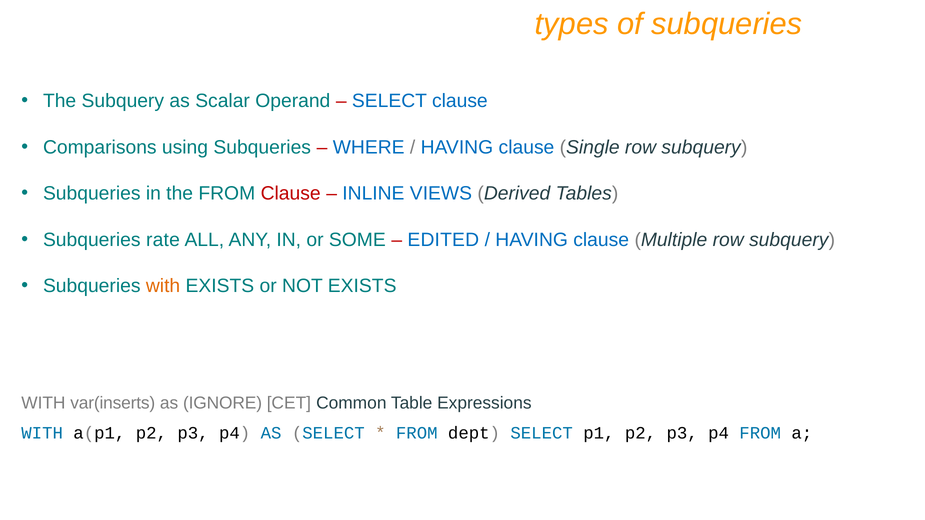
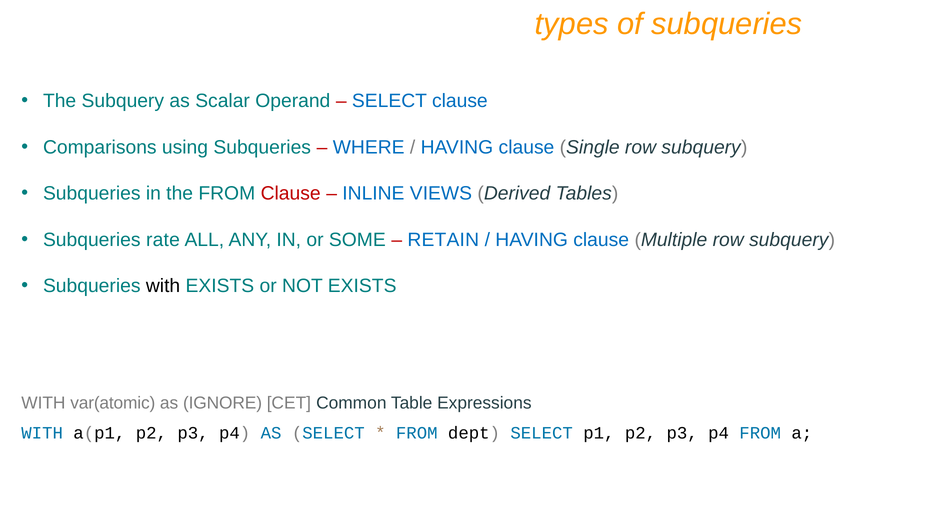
EDITED: EDITED -> RETAIN
with at (163, 286) colour: orange -> black
var(inserts: var(inserts -> var(atomic
